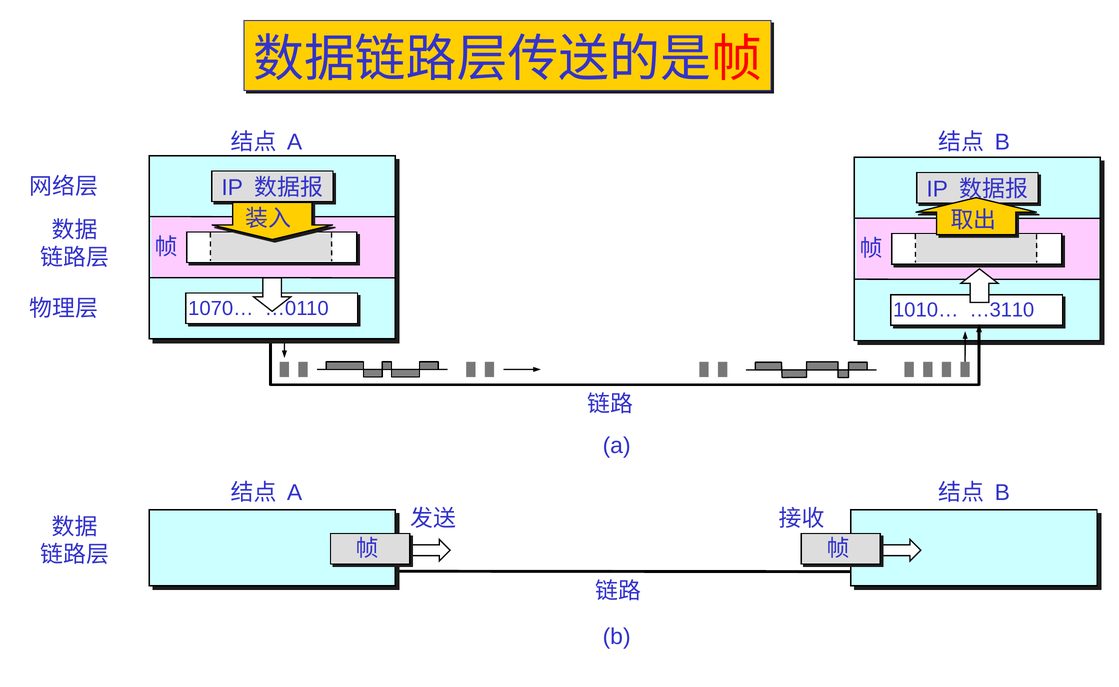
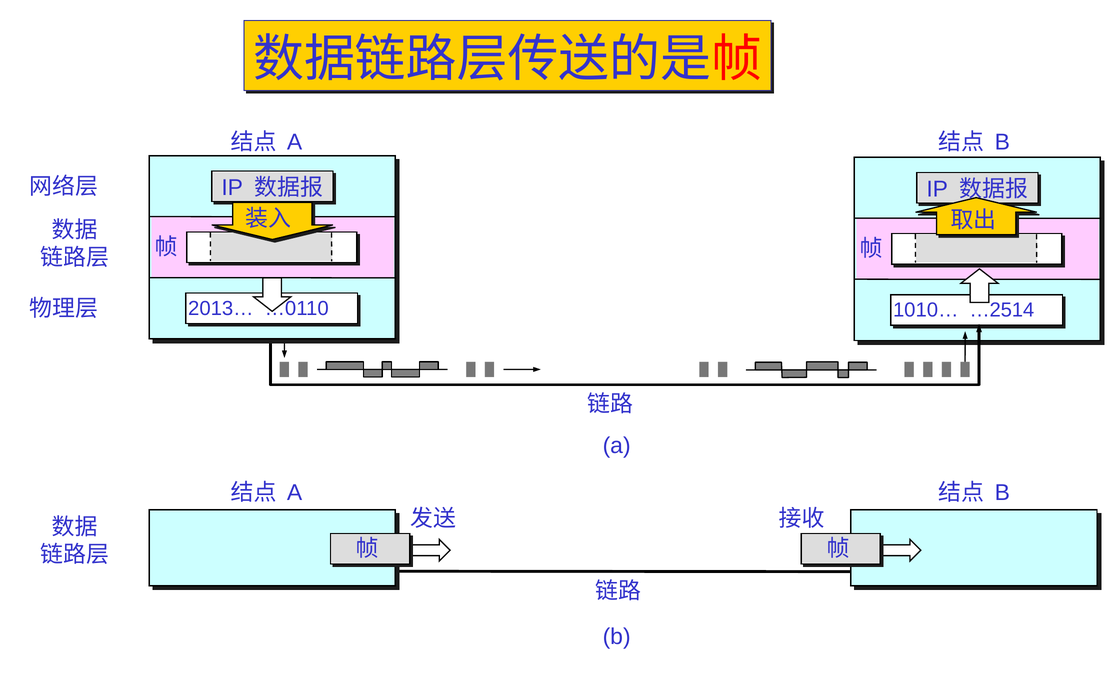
1070…: 1070… -> 2013…
…3110: …3110 -> …2514
